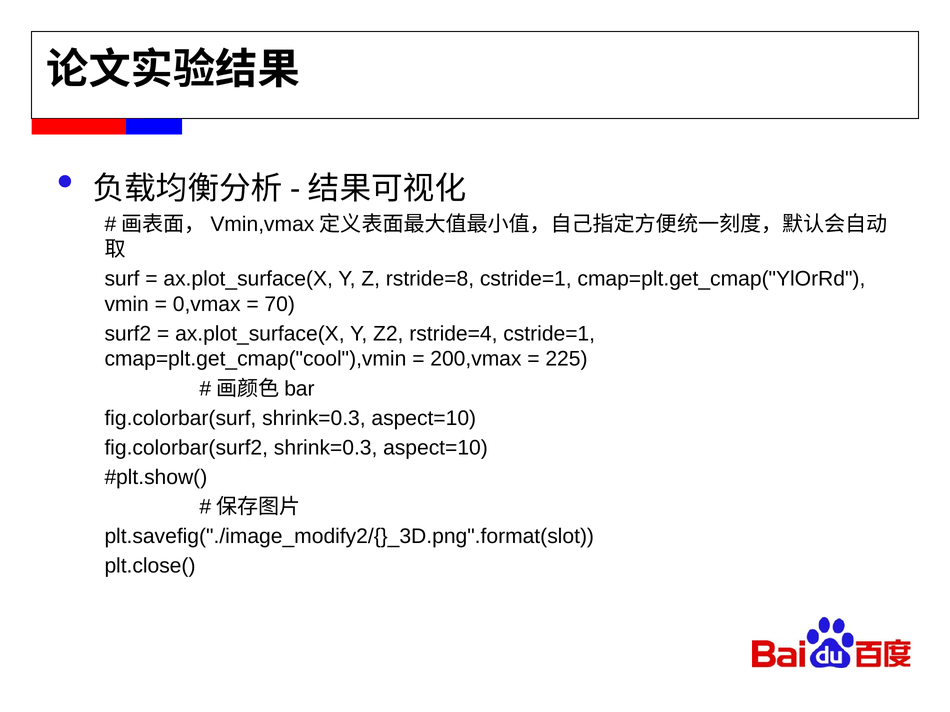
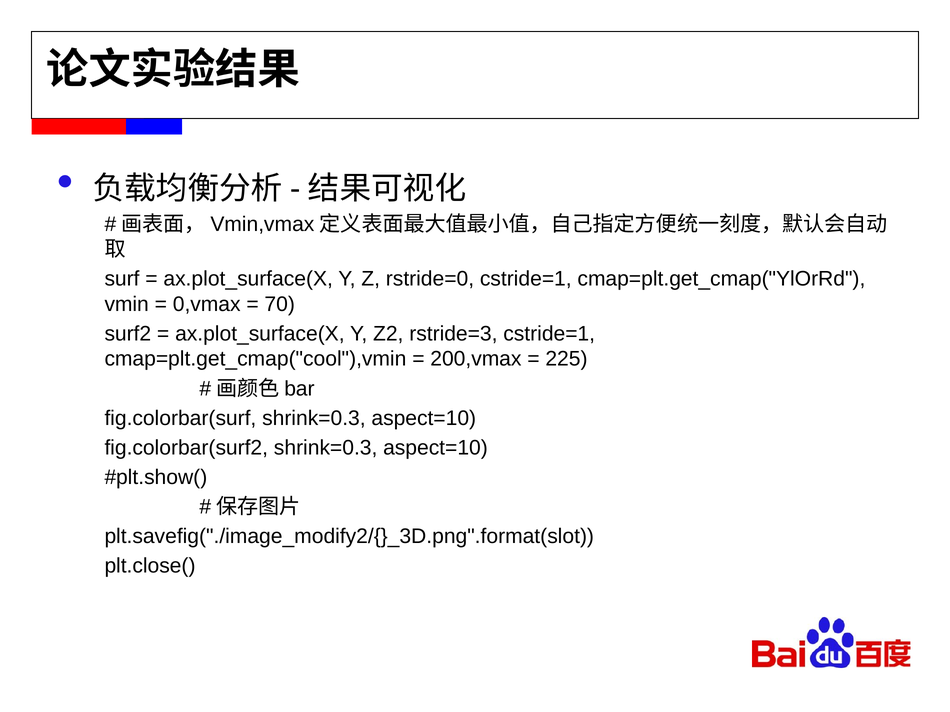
rstride=8: rstride=8 -> rstride=0
rstride=4: rstride=4 -> rstride=3
